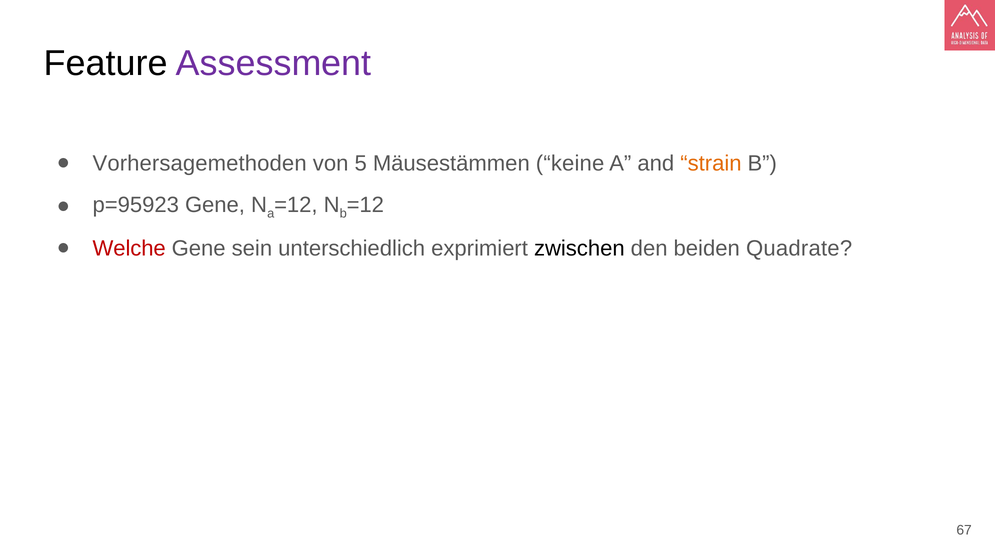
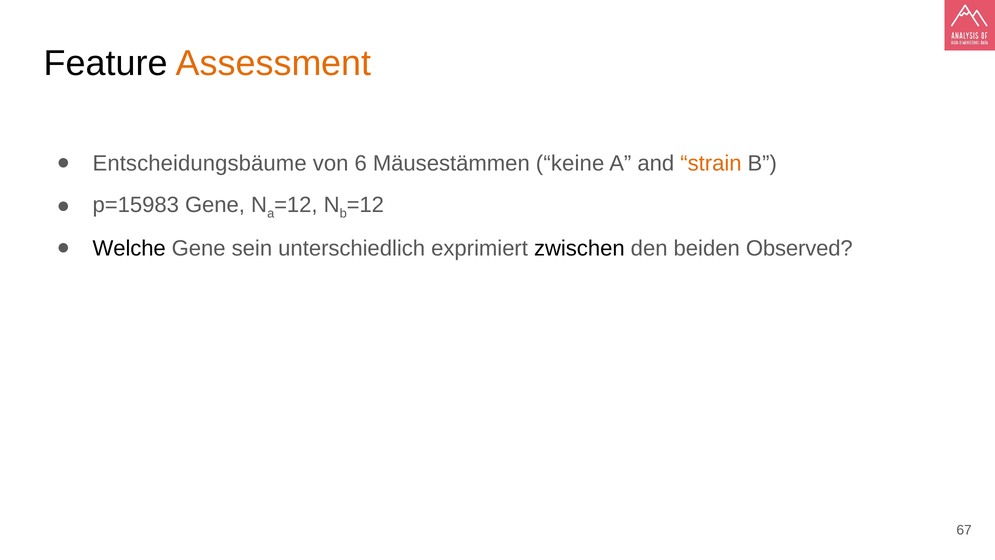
Assessment colour: purple -> orange
Vorhersagemethoden: Vorhersagemethoden -> Entscheidungsbäume
5: 5 -> 6
p=95923: p=95923 -> p=15983
Welche colour: red -> black
Quadrate: Quadrate -> Observed
